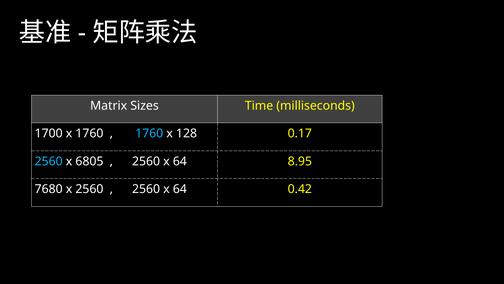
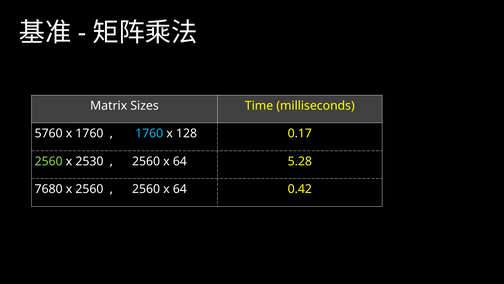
1700: 1700 -> 5760
2560 at (49, 161) colour: light blue -> light green
6805: 6805 -> 2530
8.95: 8.95 -> 5.28
